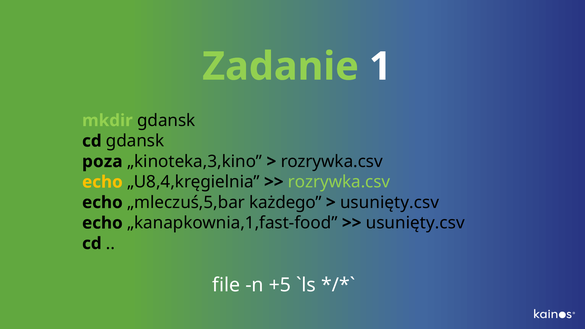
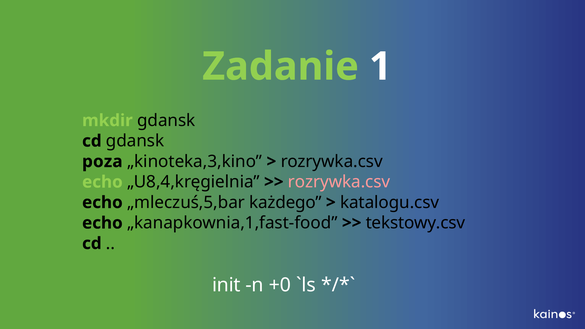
echo at (102, 182) colour: yellow -> light green
rozrywka.csv at (339, 182) colour: light green -> pink
usunięty.csv at (390, 202): usunięty.csv -> katalogu.csv
usunięty.csv at (415, 223): usunięty.csv -> tekstowy.csv
file: file -> init
+5: +5 -> +0
